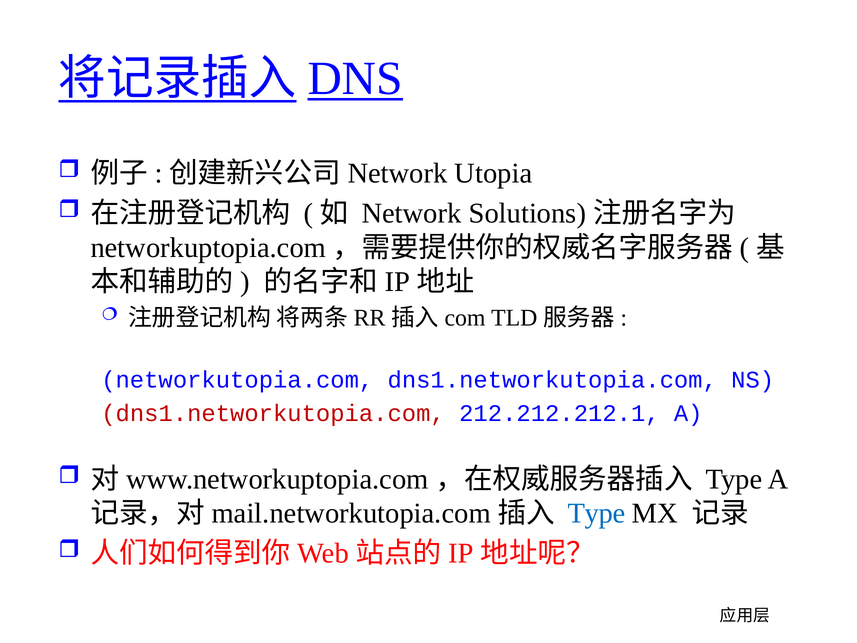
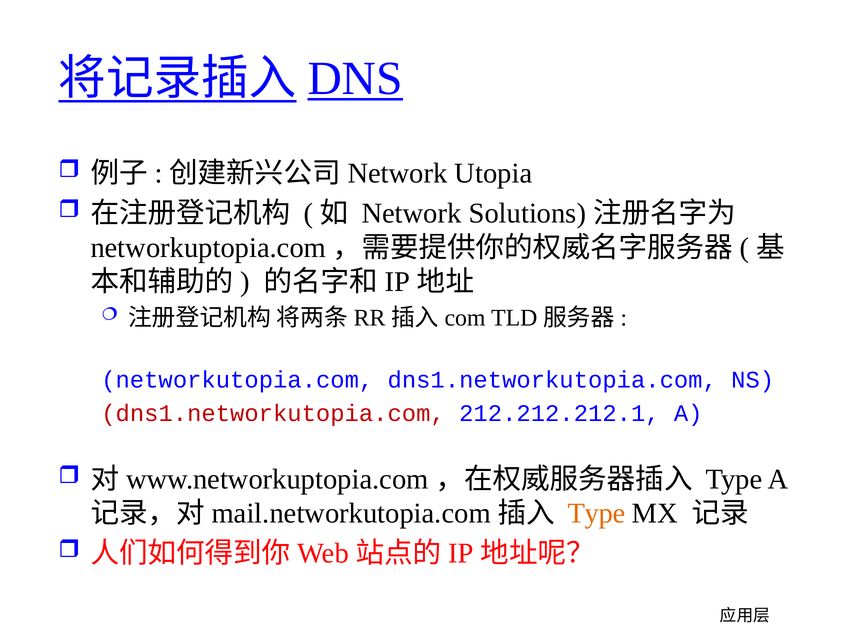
Type at (597, 513) colour: blue -> orange
